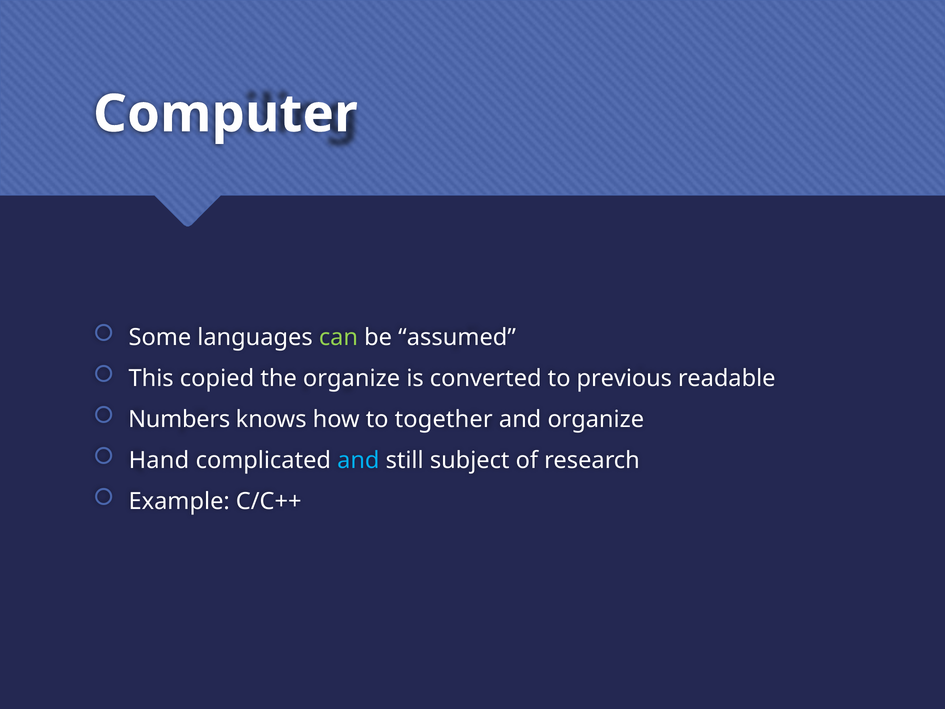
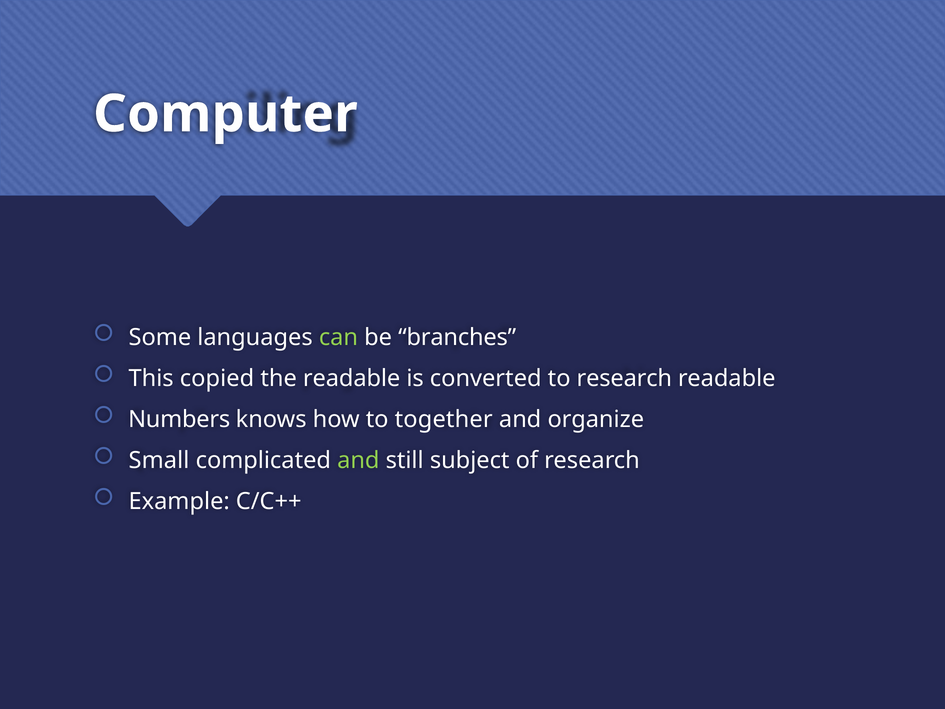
assumed: assumed -> branches
the organize: organize -> readable
to previous: previous -> research
Hand: Hand -> Small
and at (358, 460) colour: light blue -> light green
